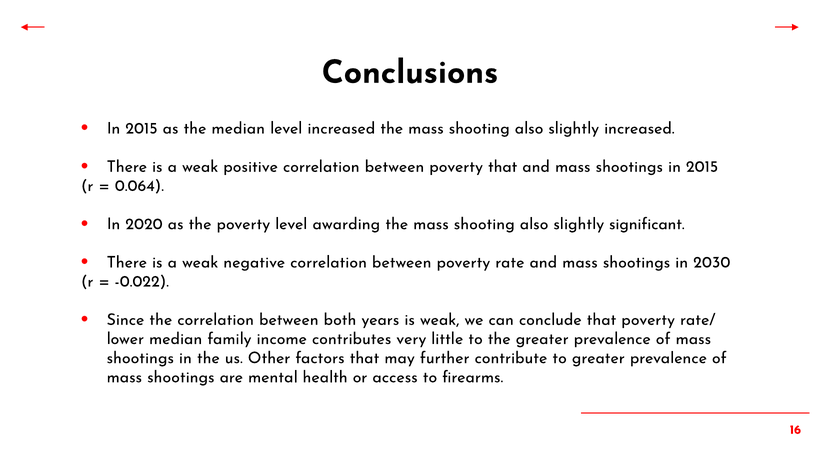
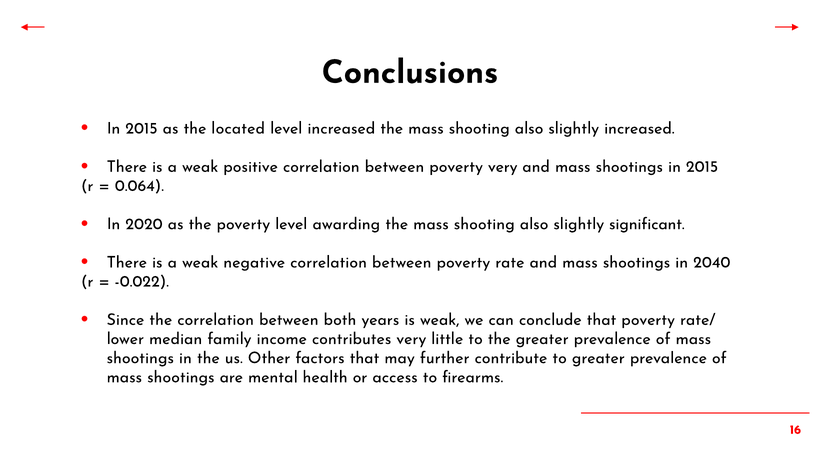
the median: median -> located
poverty that: that -> very
2030: 2030 -> 2040
